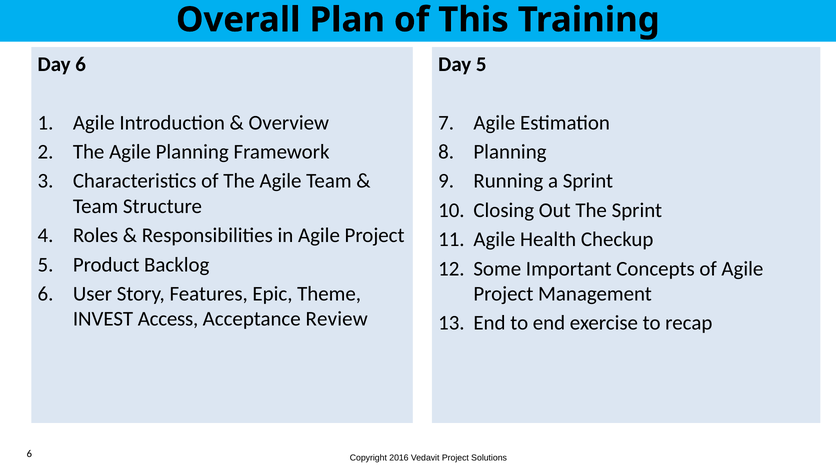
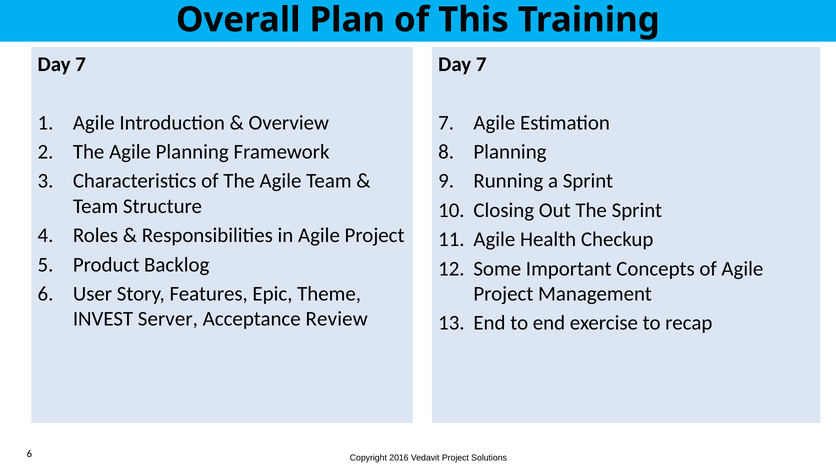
6 at (81, 64): 6 -> 7
5 at (481, 64): 5 -> 7
Access: Access -> Server
